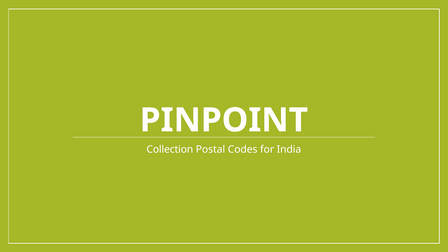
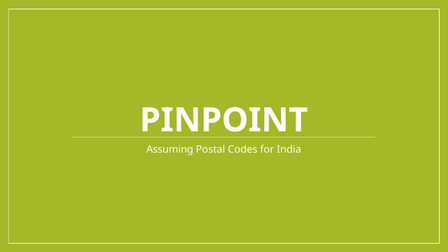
Collection: Collection -> Assuming
